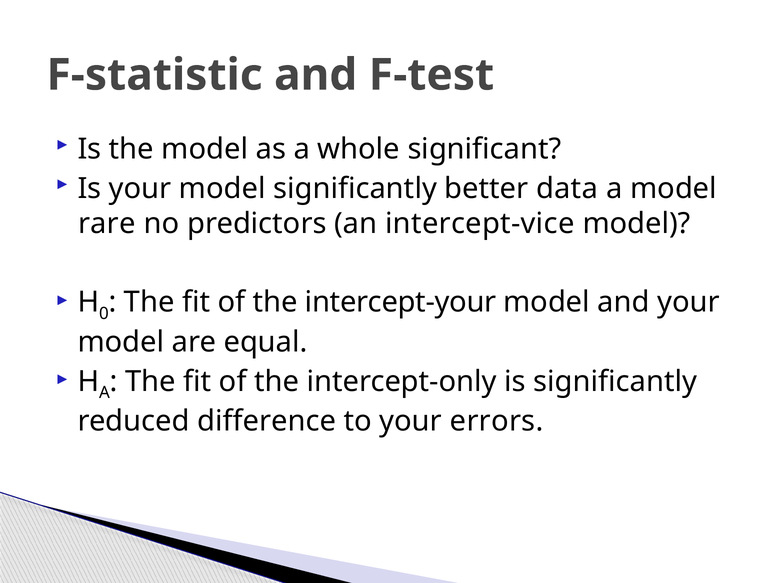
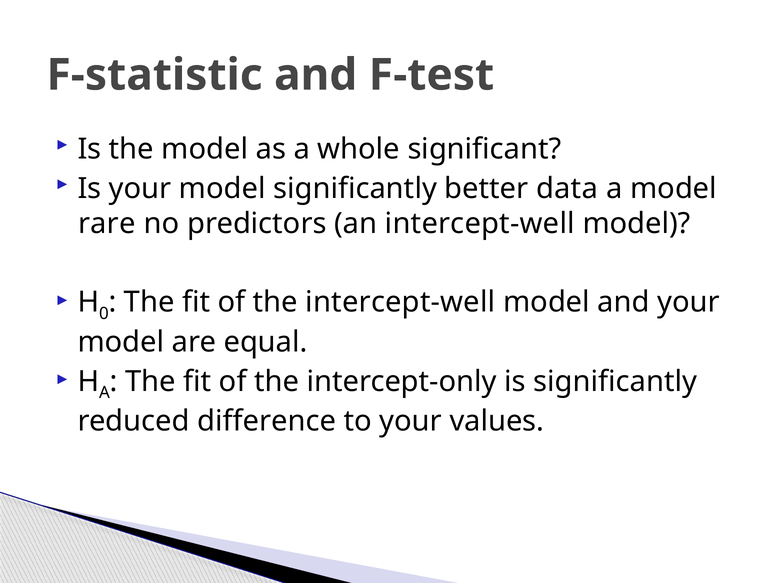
an intercept-vice: intercept-vice -> intercept-well
the intercept-your: intercept-your -> intercept-well
errors: errors -> values
